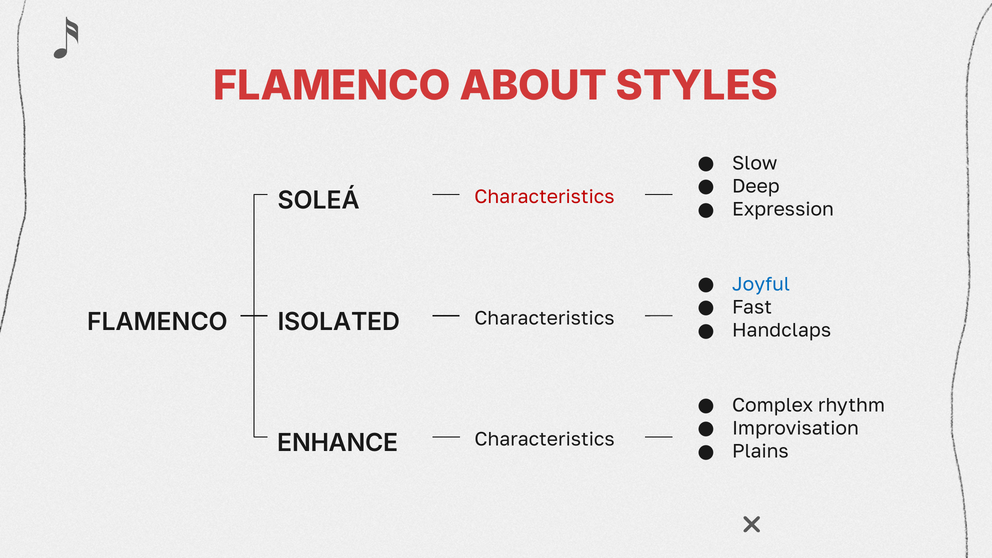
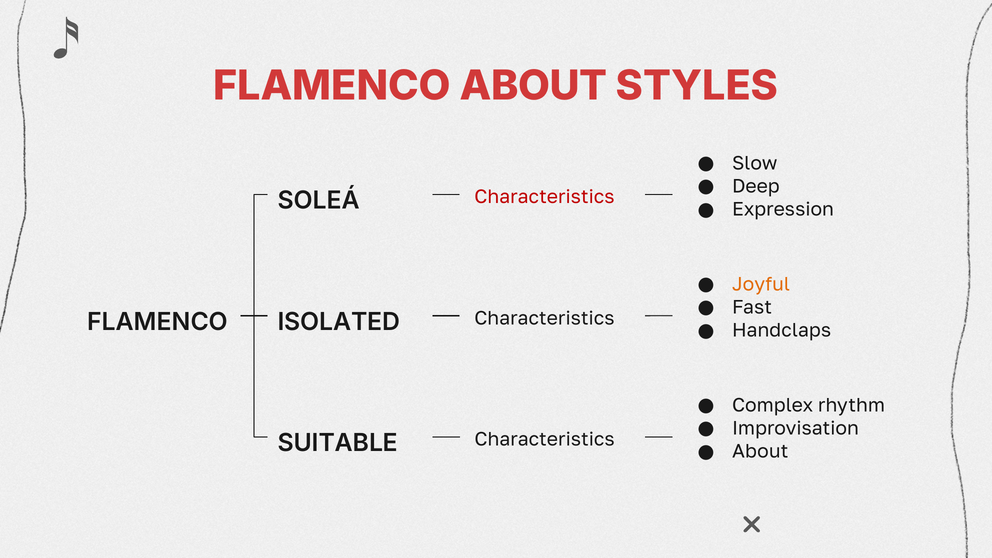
Joyful colour: blue -> orange
ENHANCE: ENHANCE -> SUITABLE
Plains at (760, 452): Plains -> About
